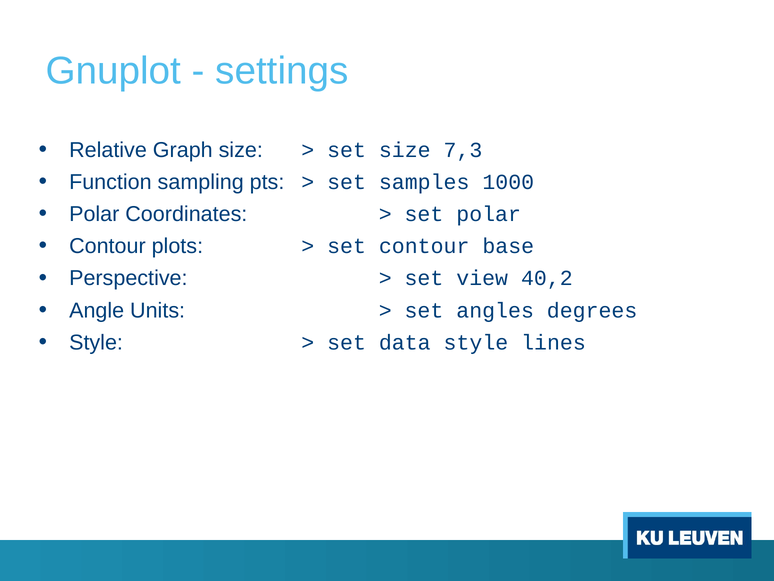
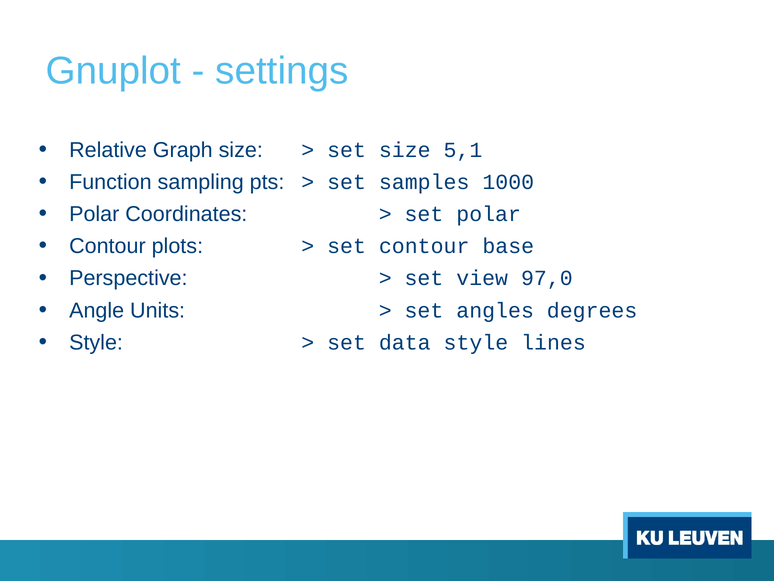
7,3: 7,3 -> 5,1
40,2: 40,2 -> 97,0
